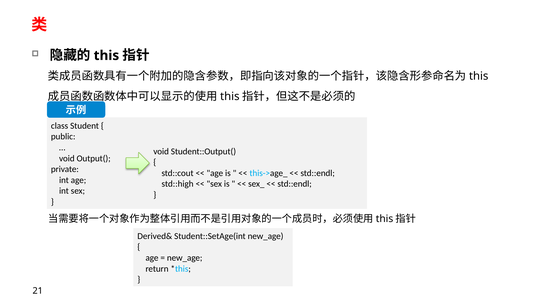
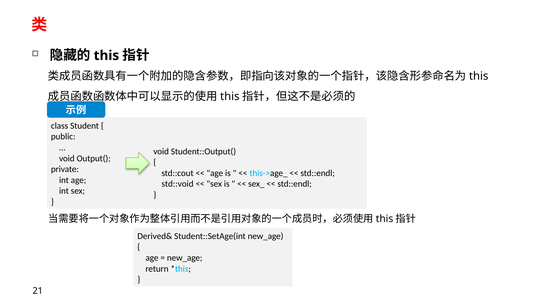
std::high: std::high -> std::void
